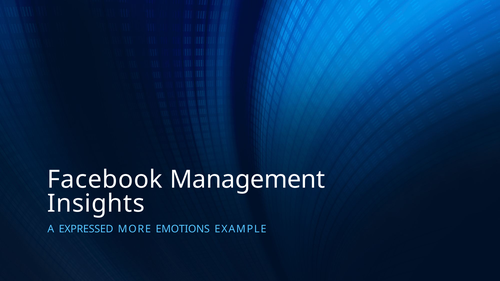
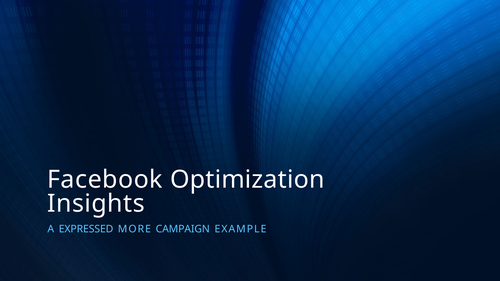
Management: Management -> Optimization
EMOTIONS: EMOTIONS -> CAMPAIGN
